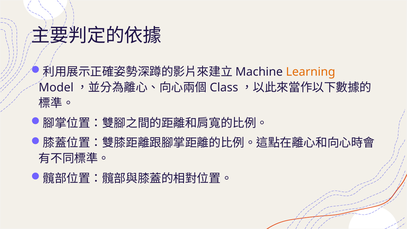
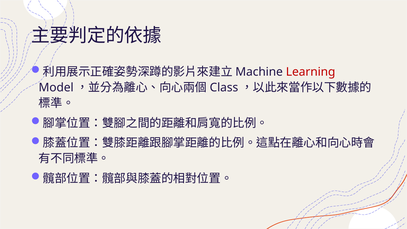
Learning colour: orange -> red
